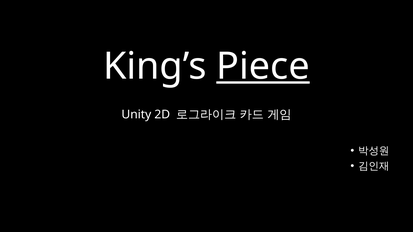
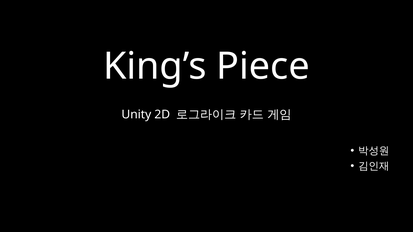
Piece underline: present -> none
